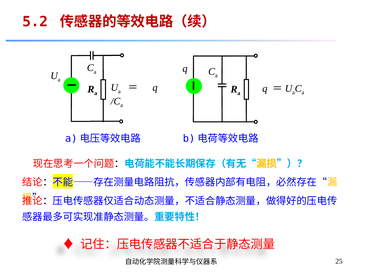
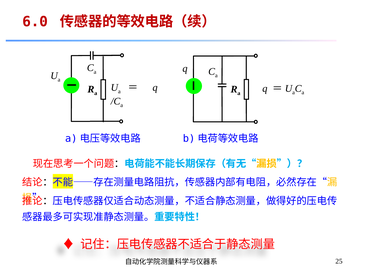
5.2: 5.2 -> 6.0
